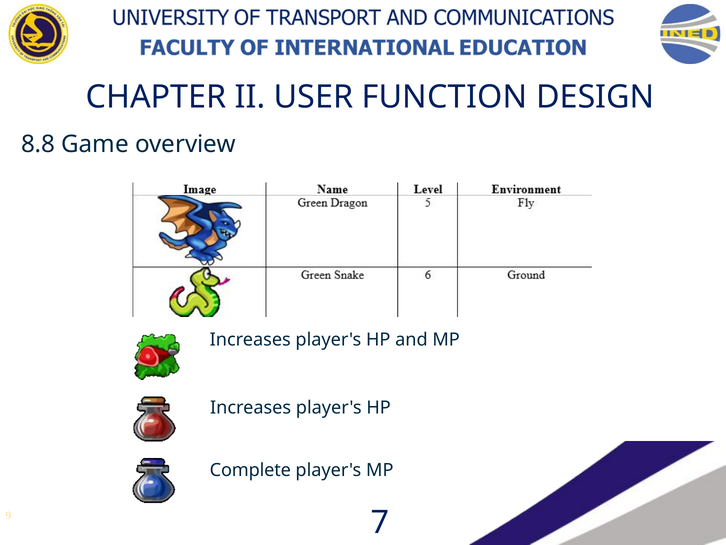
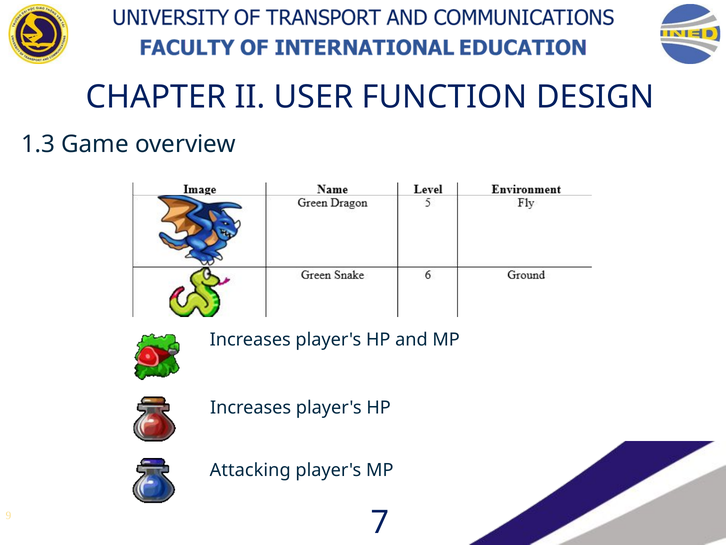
8.8: 8.8 -> 1.3
Complete: Complete -> Attacking
